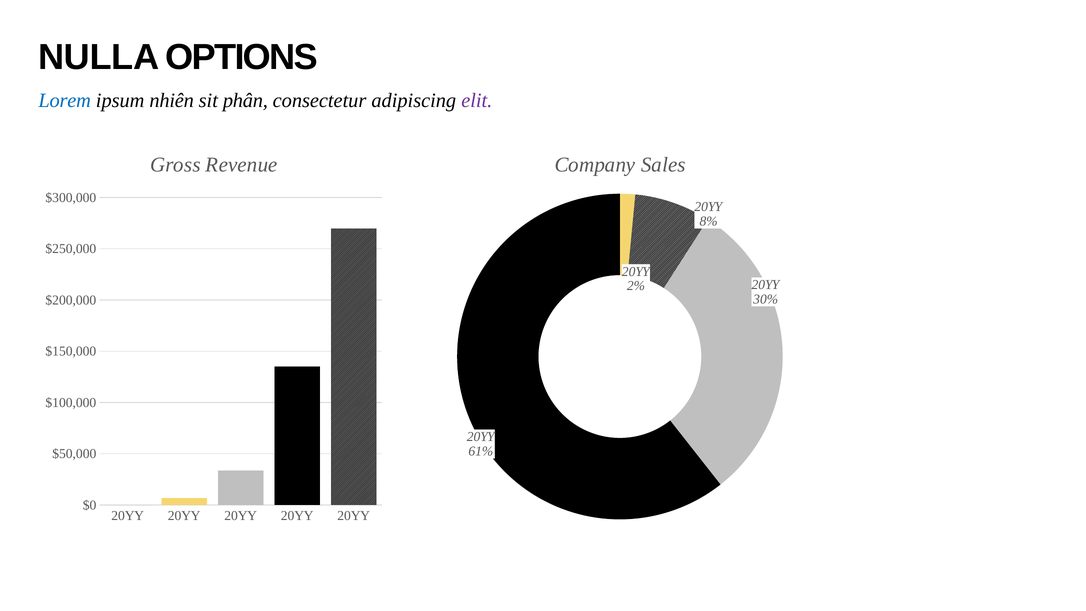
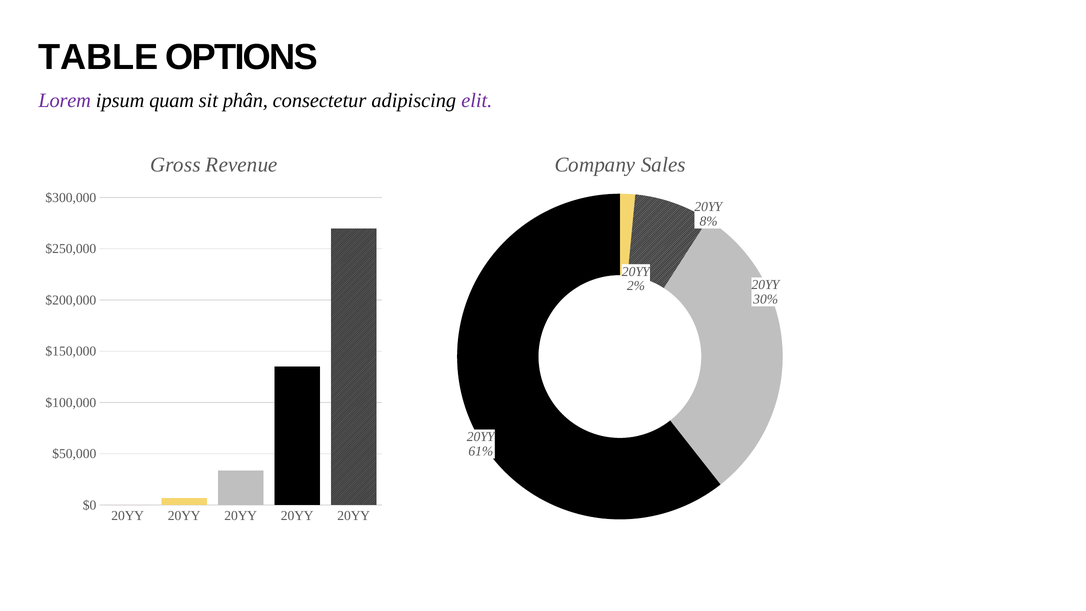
NULLA: NULLA -> TABLE
Lorem colour: blue -> purple
nhiên: nhiên -> quam
